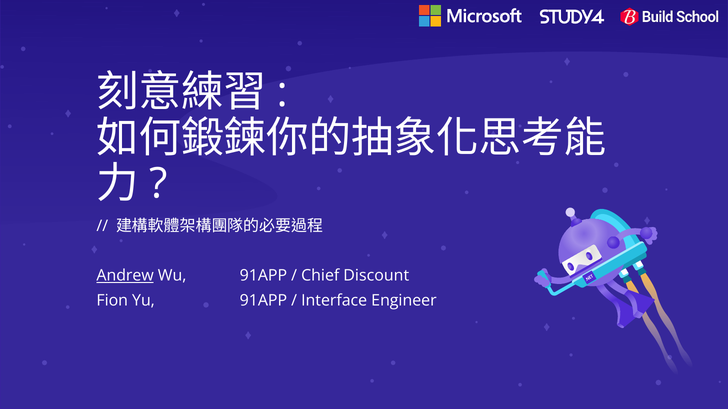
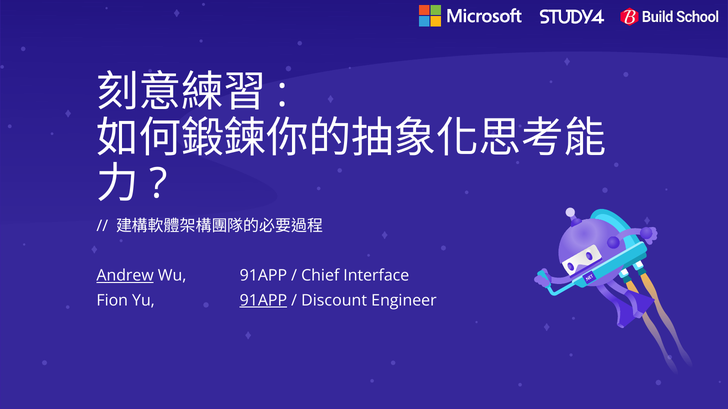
Discount: Discount -> Interface
91APP at (263, 301) underline: none -> present
Interface: Interface -> Discount
